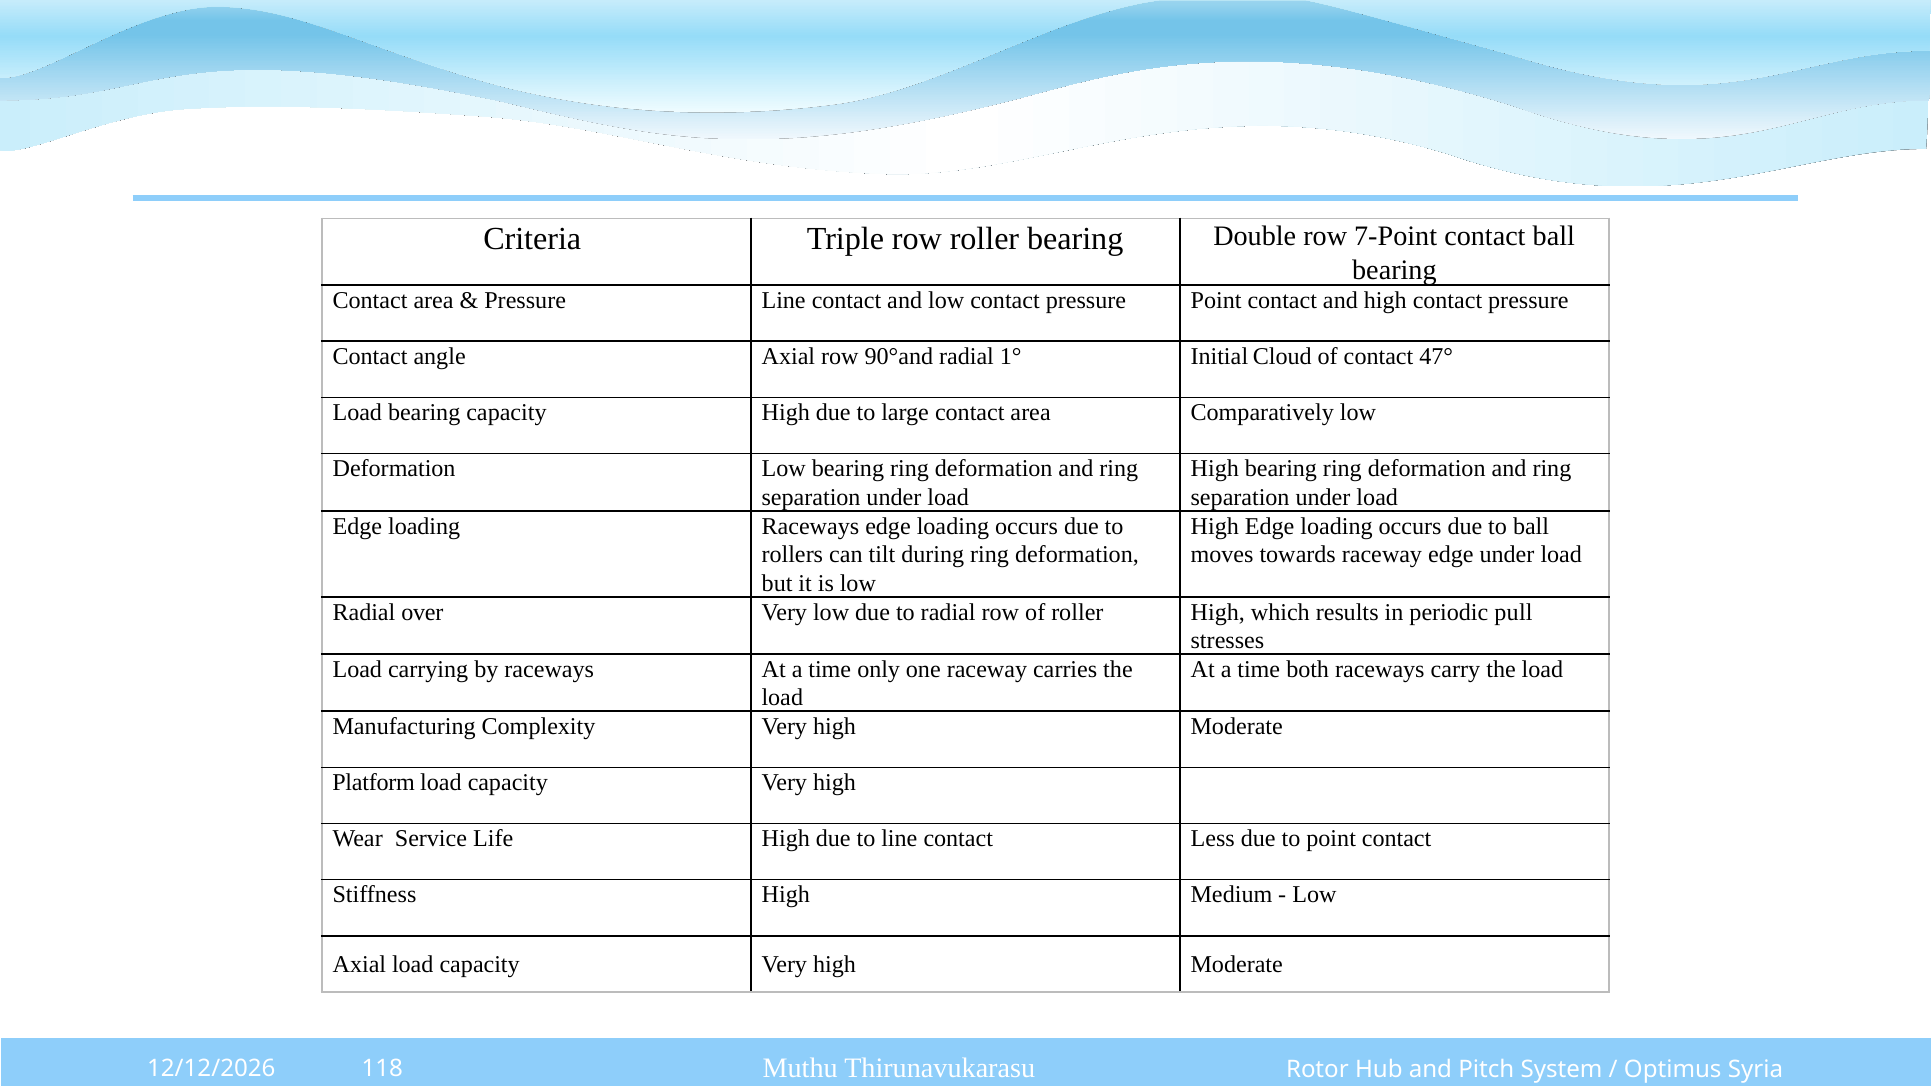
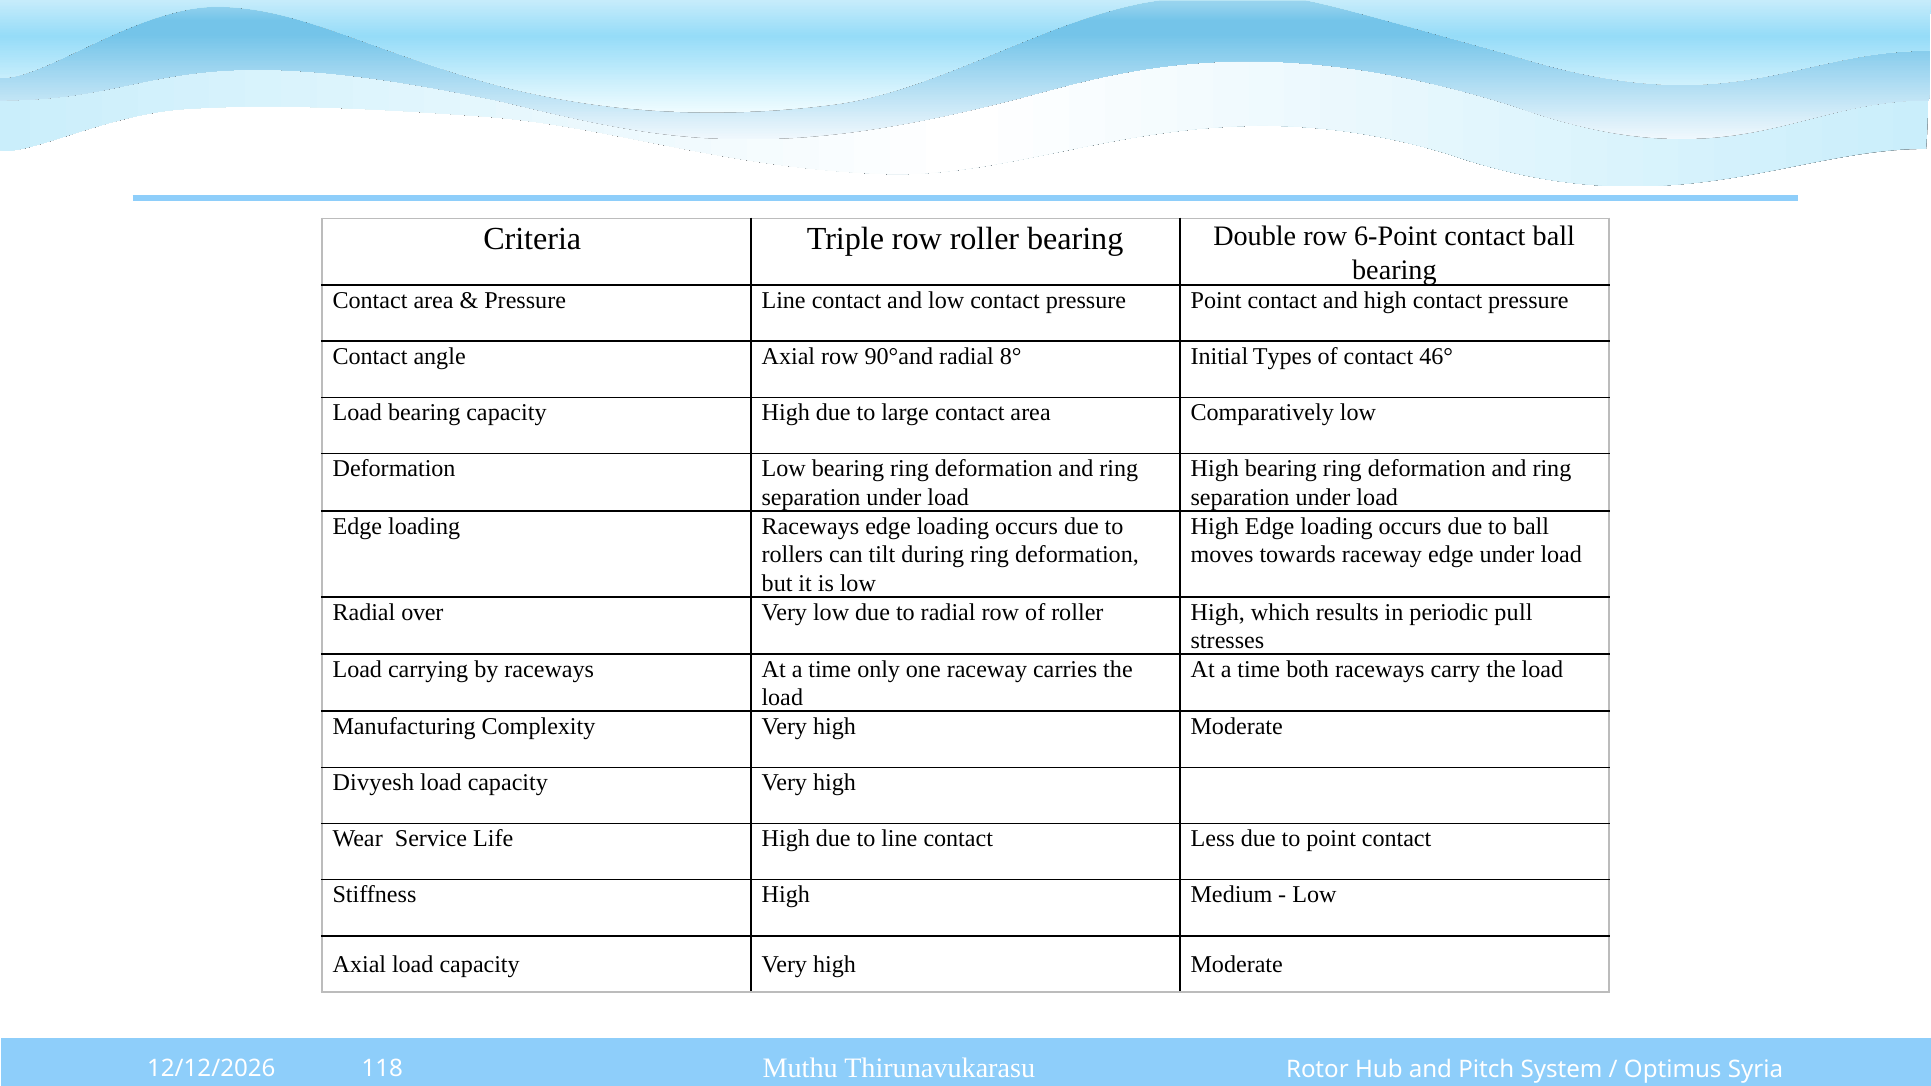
7-Point: 7-Point -> 6-Point
1°: 1° -> 8°
Cloud: Cloud -> Types
47°: 47° -> 46°
Platform: Platform -> Divyesh
